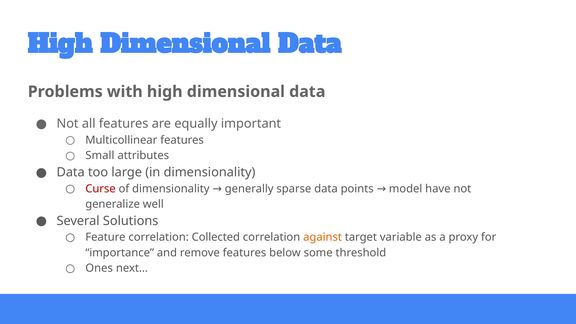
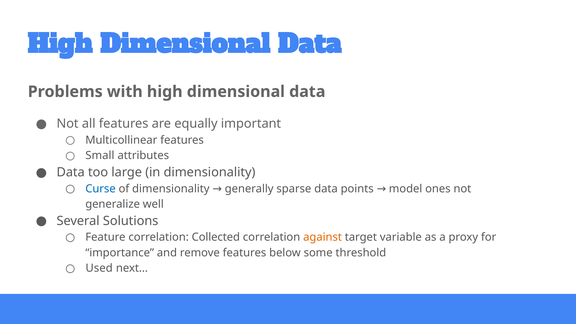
Curse colour: red -> blue
have: have -> ones
Ones: Ones -> Used
